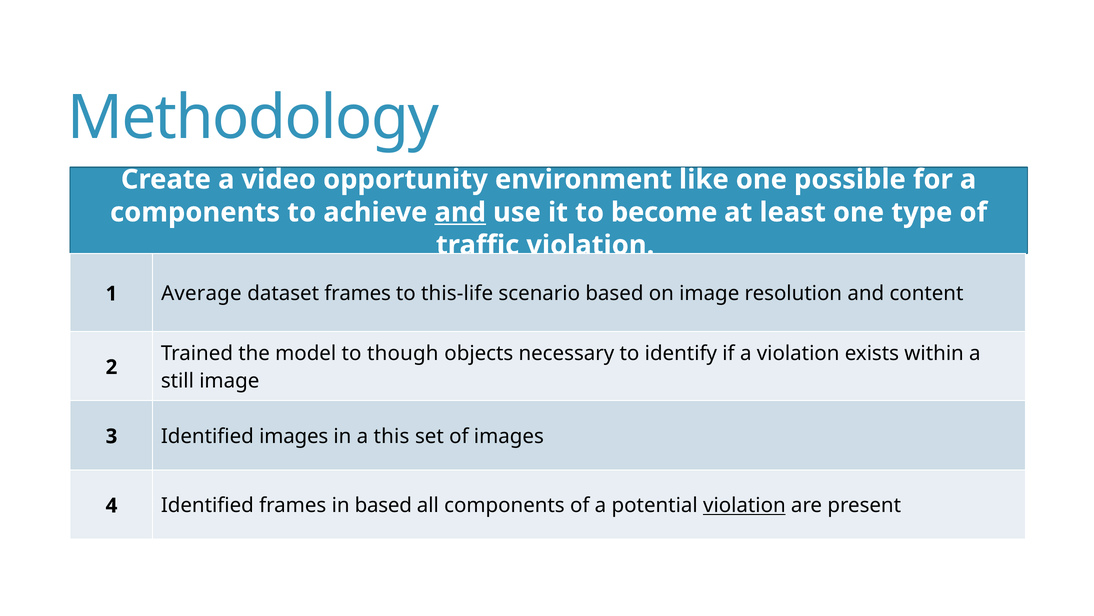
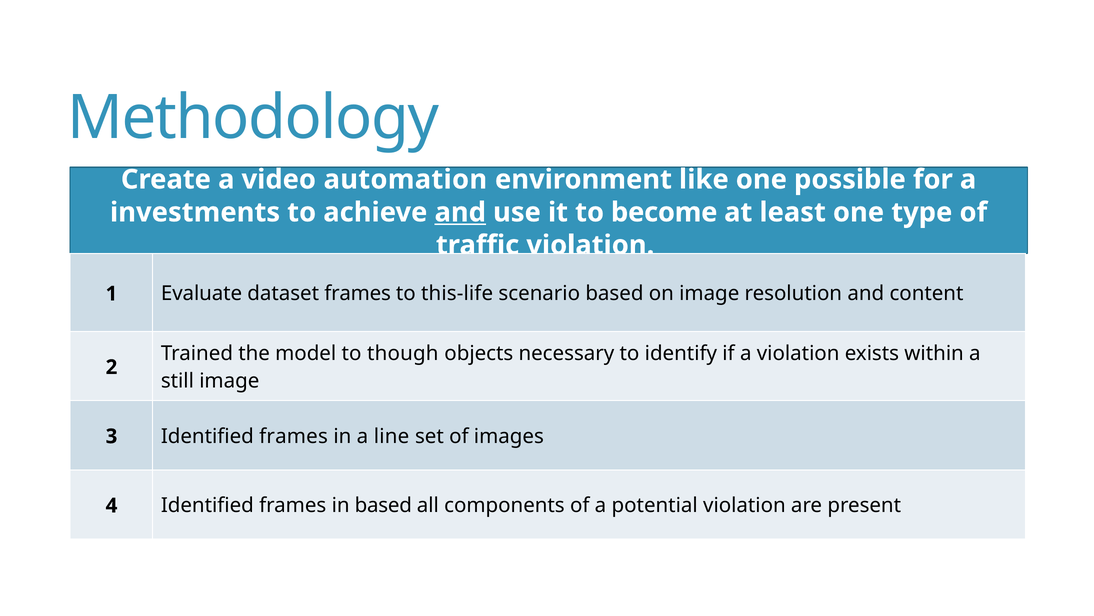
opportunity: opportunity -> automation
components at (195, 212): components -> investments
Average: Average -> Evaluate
3 Identified images: images -> frames
this: this -> line
violation at (744, 505) underline: present -> none
